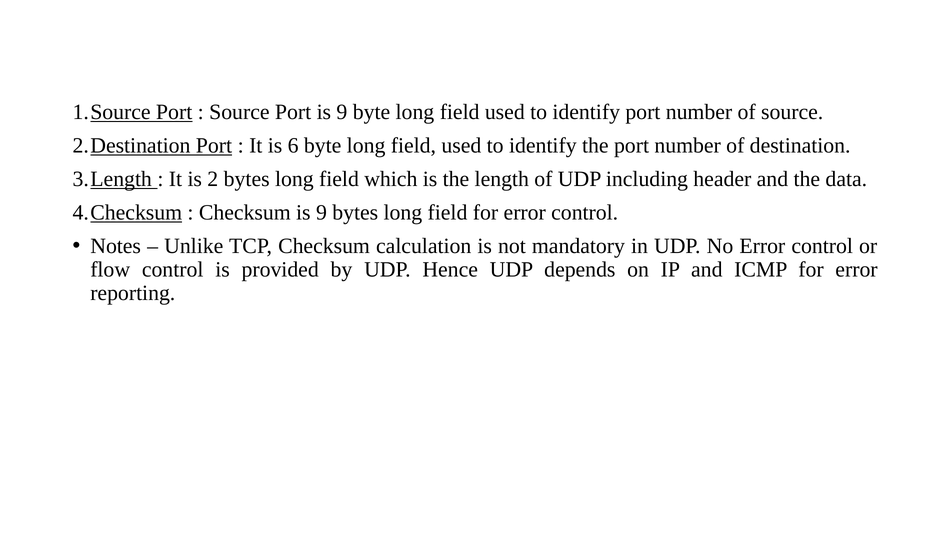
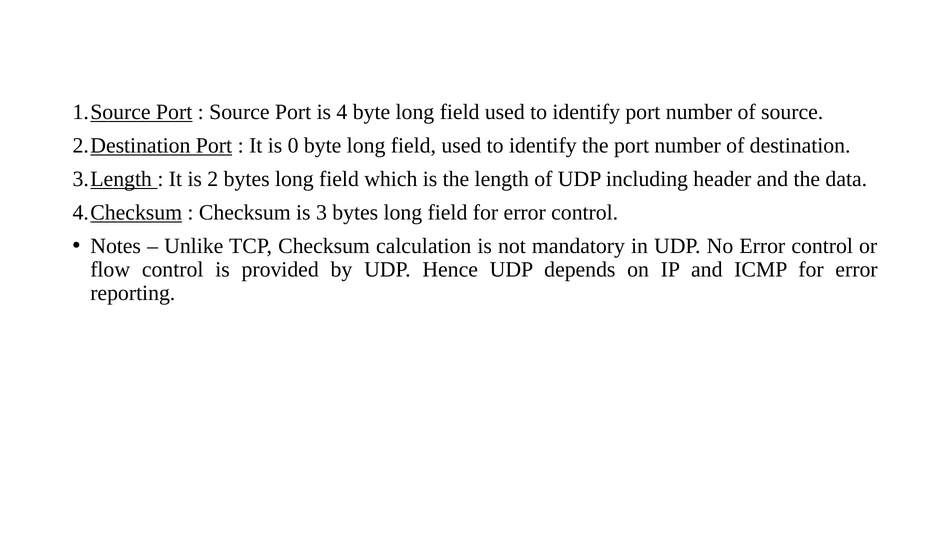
Port is 9: 9 -> 4
6: 6 -> 0
Checksum is 9: 9 -> 3
